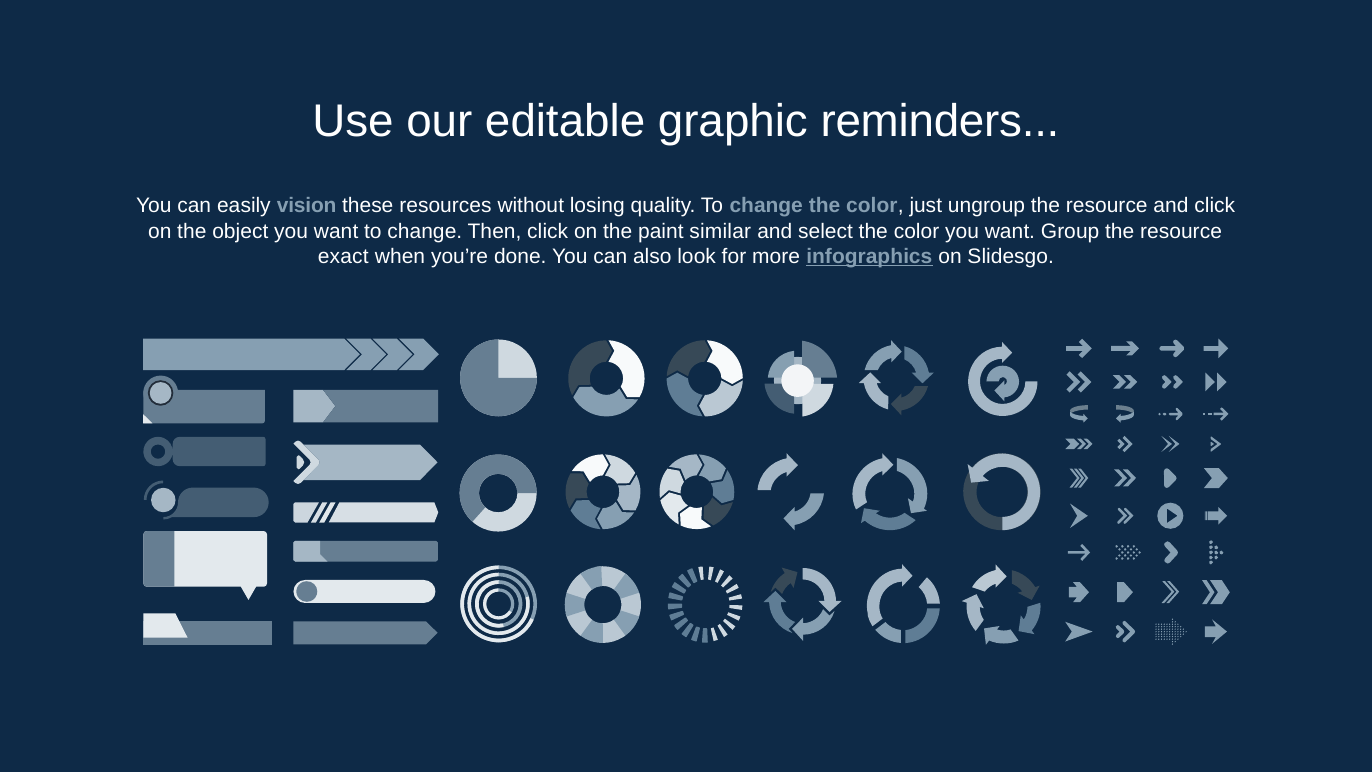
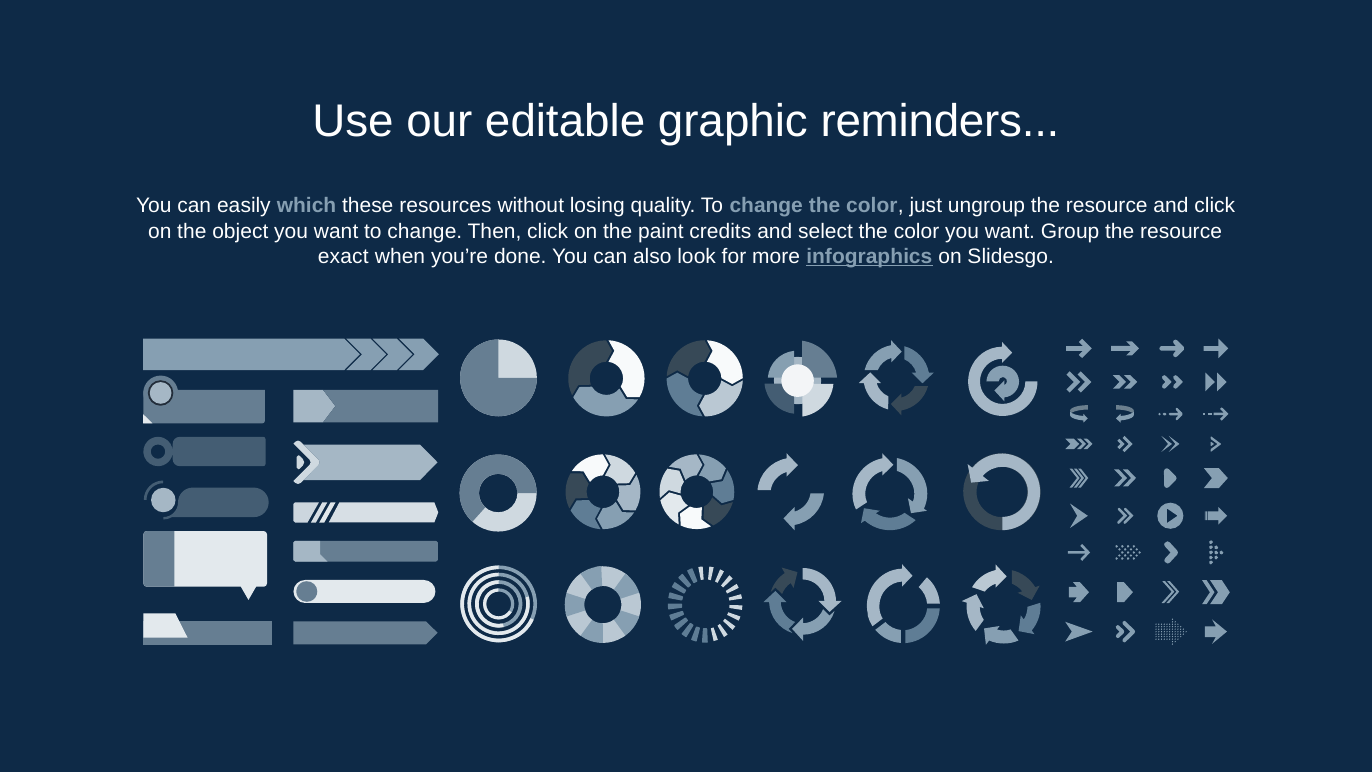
vision: vision -> which
similar: similar -> credits
